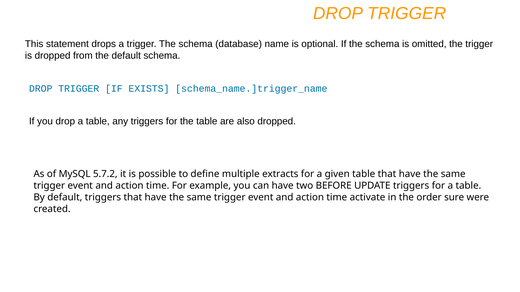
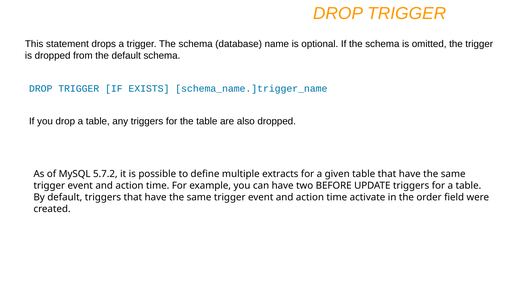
sure: sure -> field
